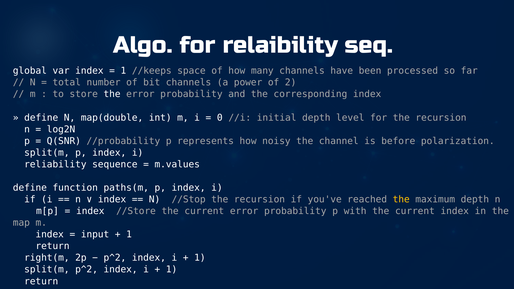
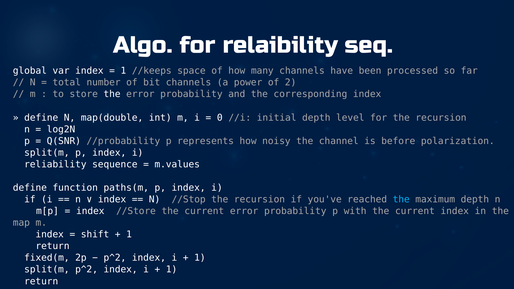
the at (401, 199) colour: yellow -> light blue
input: input -> shift
right(m: right(m -> fixed(m
